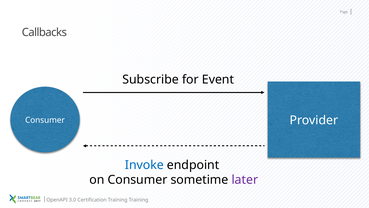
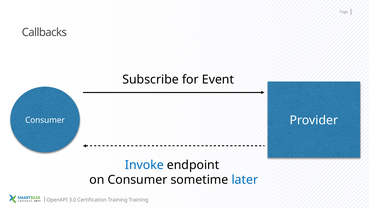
later colour: purple -> blue
